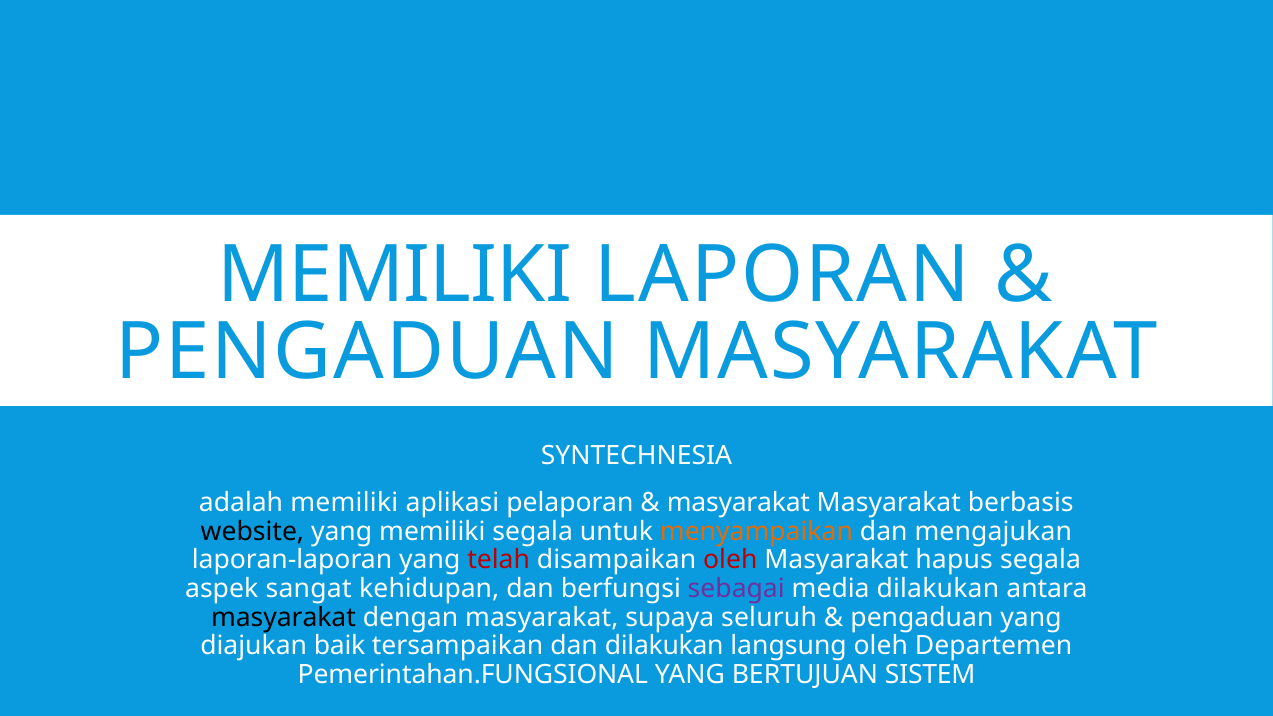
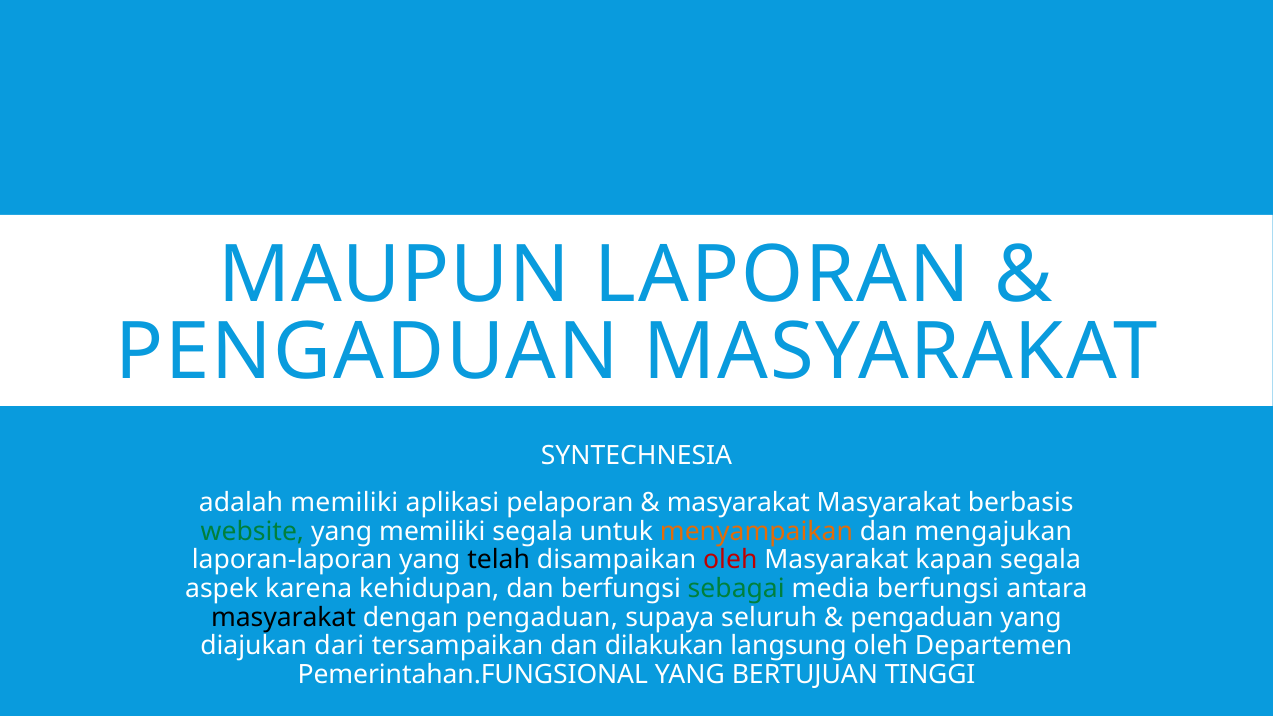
MEMILIKI at (395, 275): MEMILIKI -> MAUPUN
website colour: black -> green
telah colour: red -> black
hapus: hapus -> kapan
sangat: sangat -> karena
sebagai colour: purple -> green
media dilakukan: dilakukan -> berfungsi
dengan masyarakat: masyarakat -> pengaduan
baik: baik -> dari
SISTEM: SISTEM -> TINGGI
